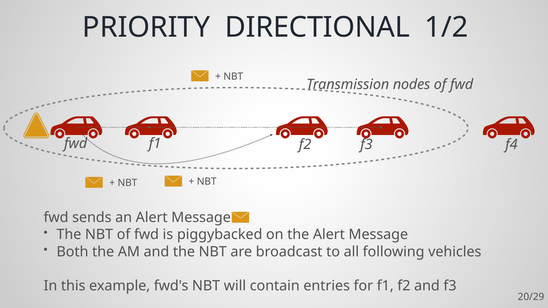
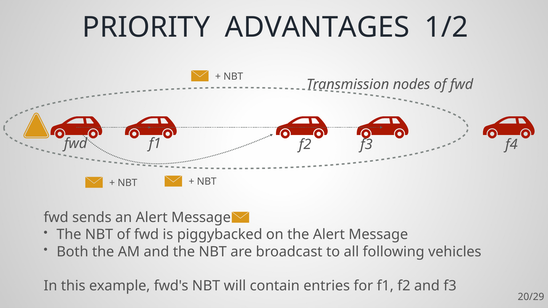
DIRECTIONAL: DIRECTIONAL -> ADVANTAGES
